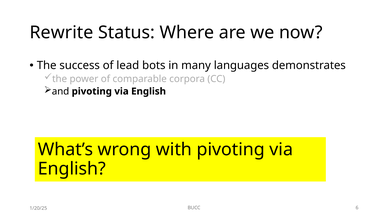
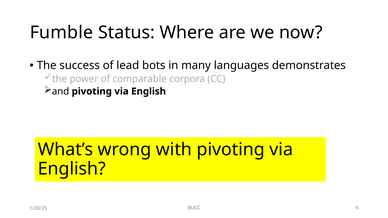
Rewrite: Rewrite -> Fumble
